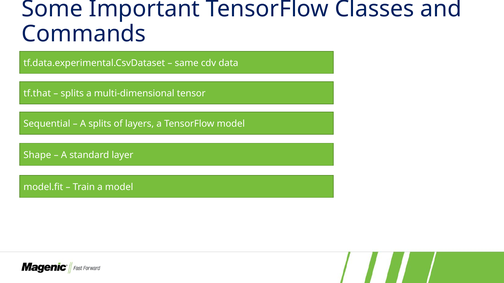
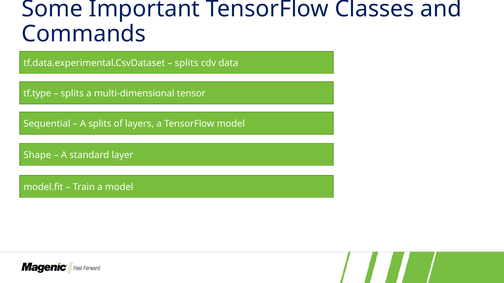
same at (187, 63): same -> splits
tf.that: tf.that -> tf.type
